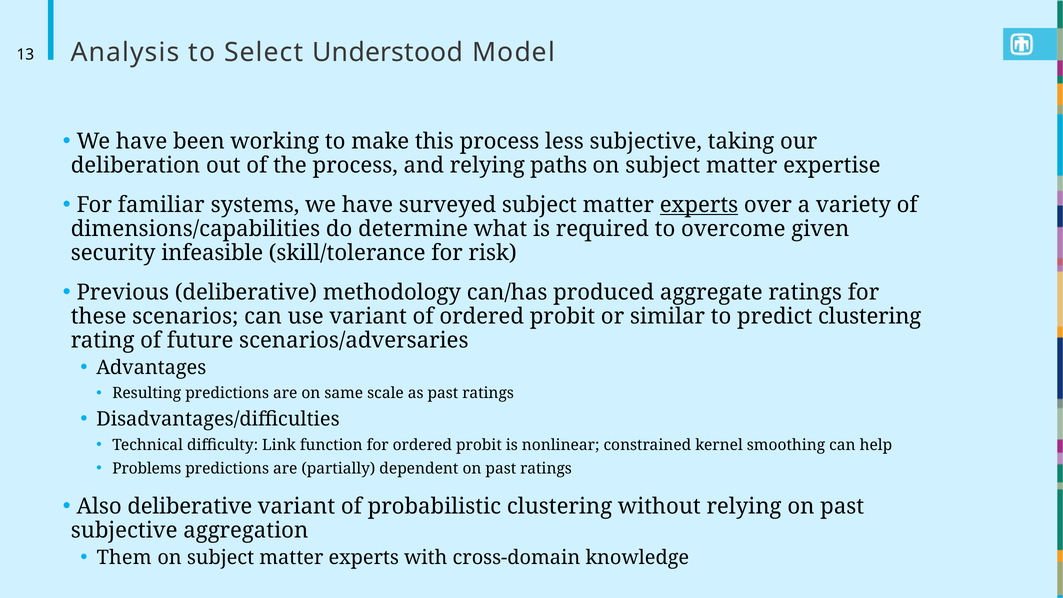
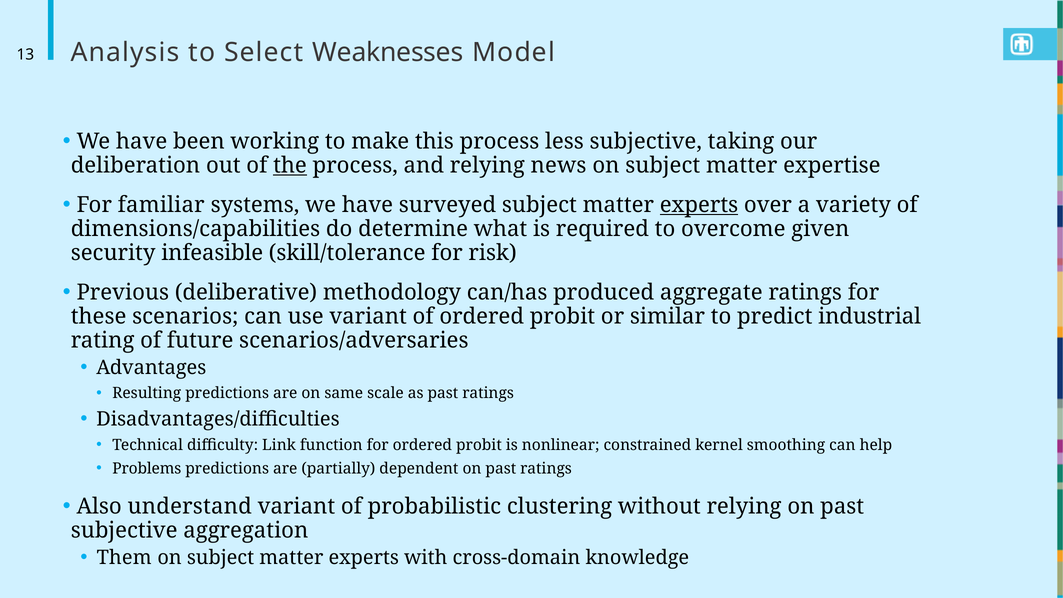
Understood: Understood -> Weaknesses
the underline: none -> present
paths: paths -> news
predict clustering: clustering -> industrial
Also deliberative: deliberative -> understand
